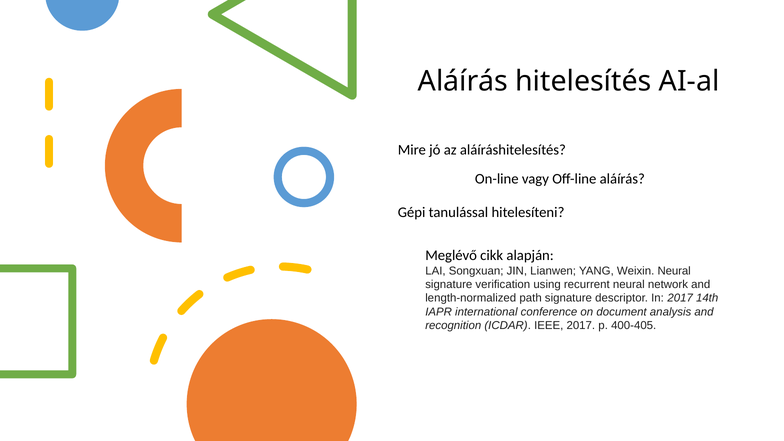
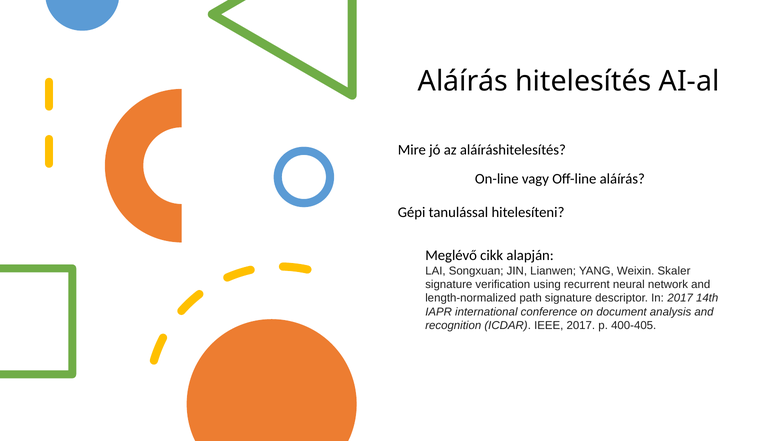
Weixin Neural: Neural -> Skaler
